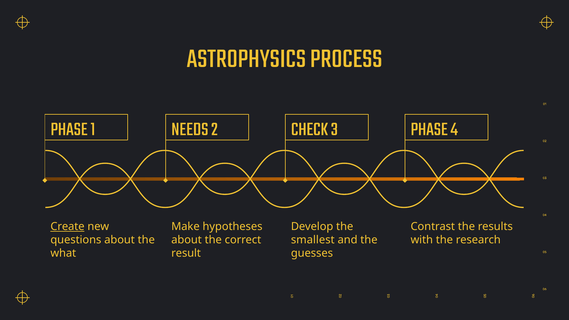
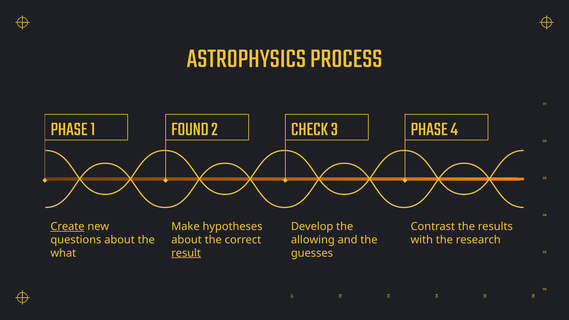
NEEDS: NEEDS -> FOUND
smallest: smallest -> allowing
result underline: none -> present
